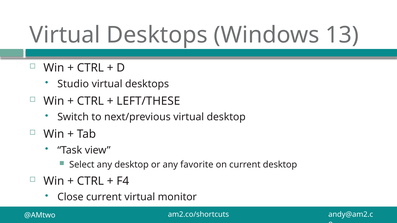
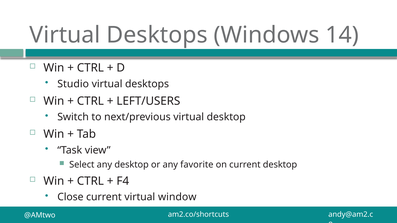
13: 13 -> 14
LEFT/THESE: LEFT/THESE -> LEFT/USERS
monitor: monitor -> window
